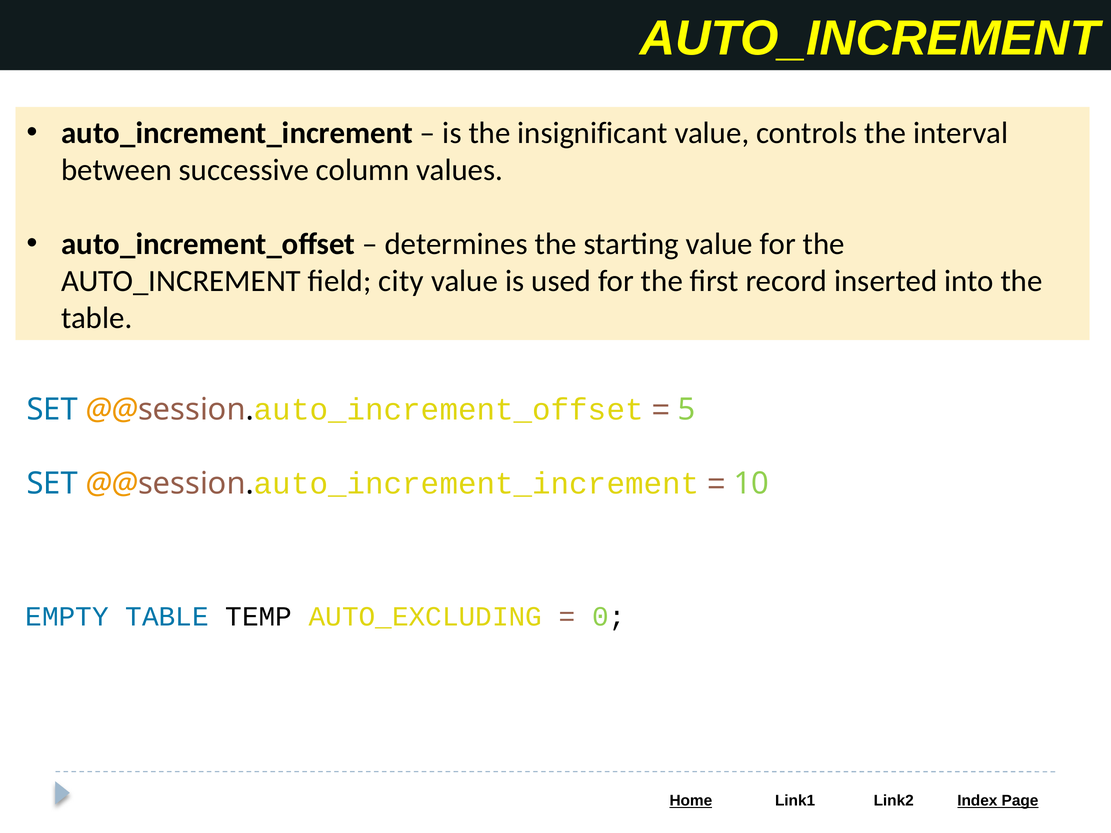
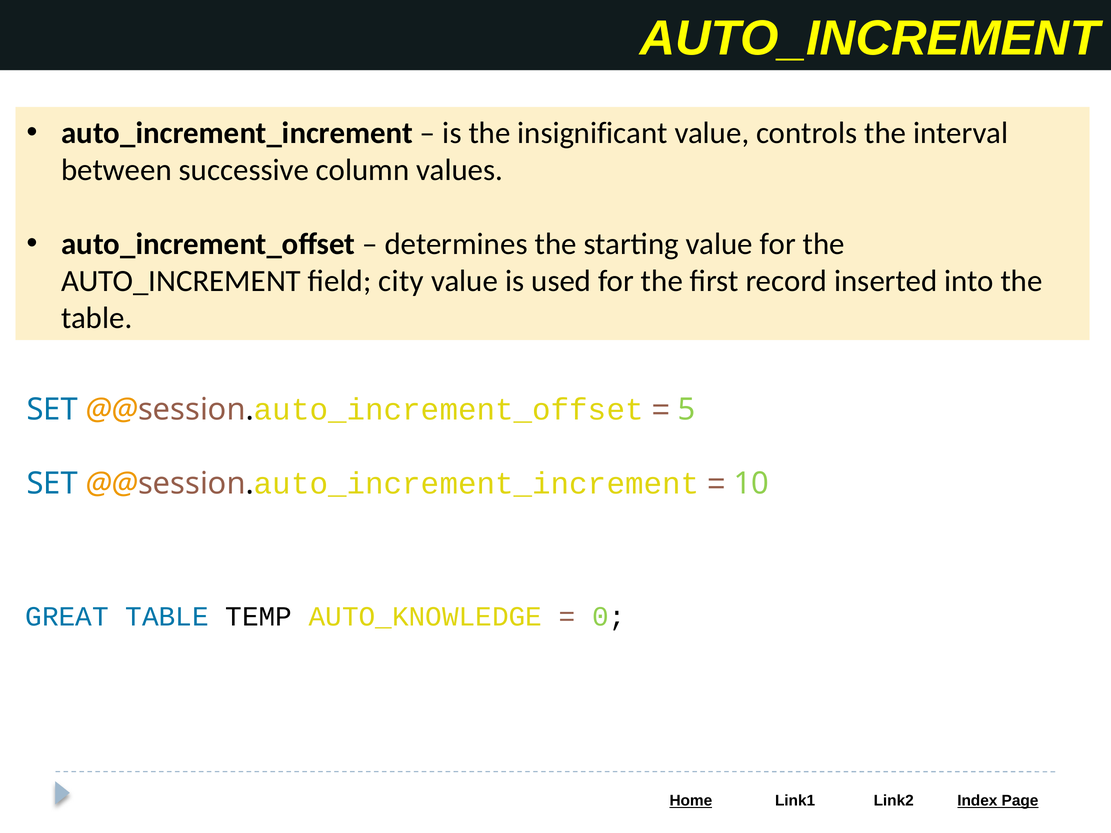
EMPTY: EMPTY -> GREAT
AUTO_EXCLUDING: AUTO_EXCLUDING -> AUTO_KNOWLEDGE
